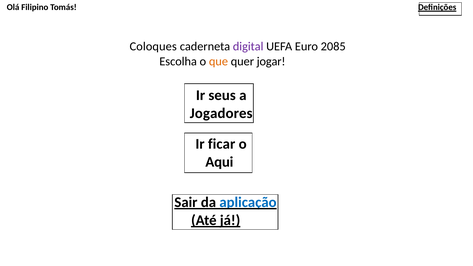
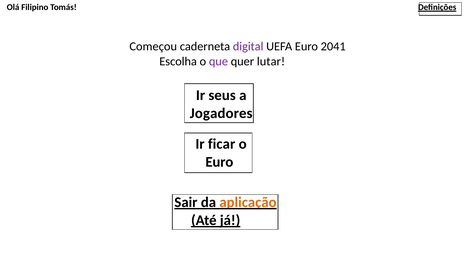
Coloques: Coloques -> Começou
2085: 2085 -> 2041
que colour: orange -> purple
jogar: jogar -> lutar
Aqui at (219, 162): Aqui -> Euro
aplicação colour: blue -> orange
